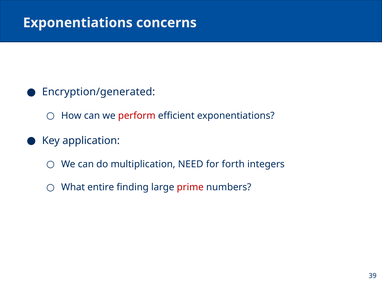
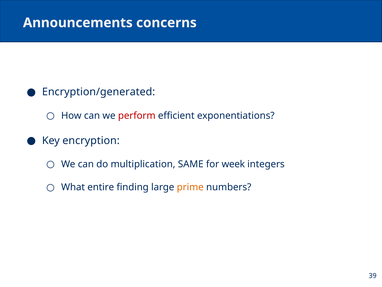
Exponentiations at (78, 23): Exponentiations -> Announcements
application: application -> encryption
NEED: NEED -> SAME
forth: forth -> week
prime colour: red -> orange
